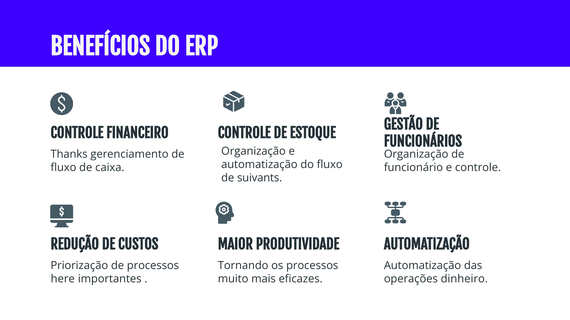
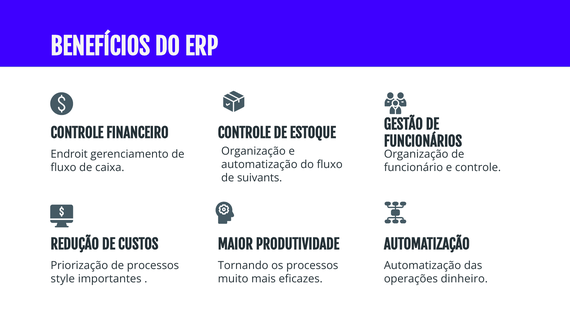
Thanks: Thanks -> Endroit
here: here -> style
